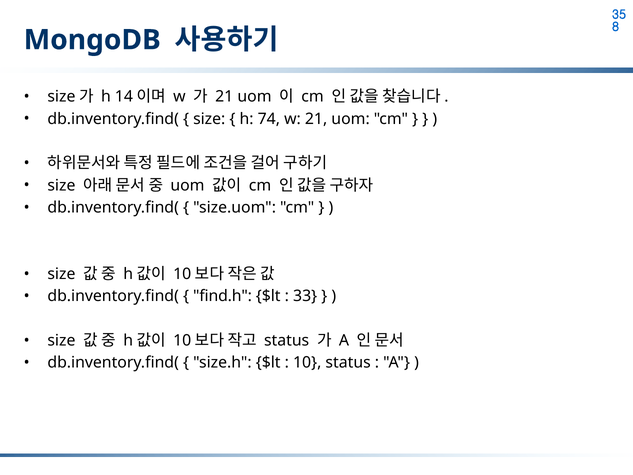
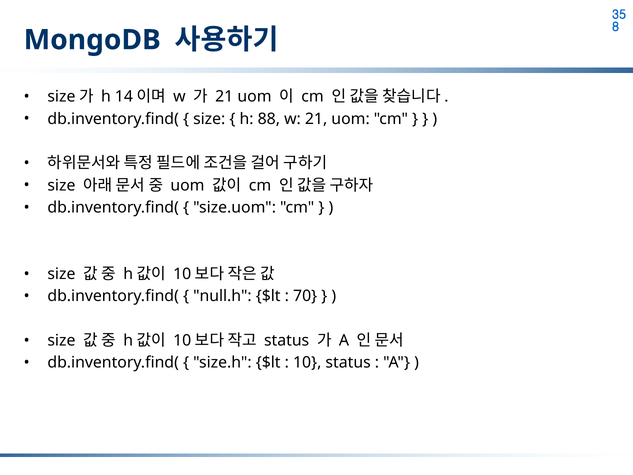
74: 74 -> 88
find.h: find.h -> null.h
33: 33 -> 70
